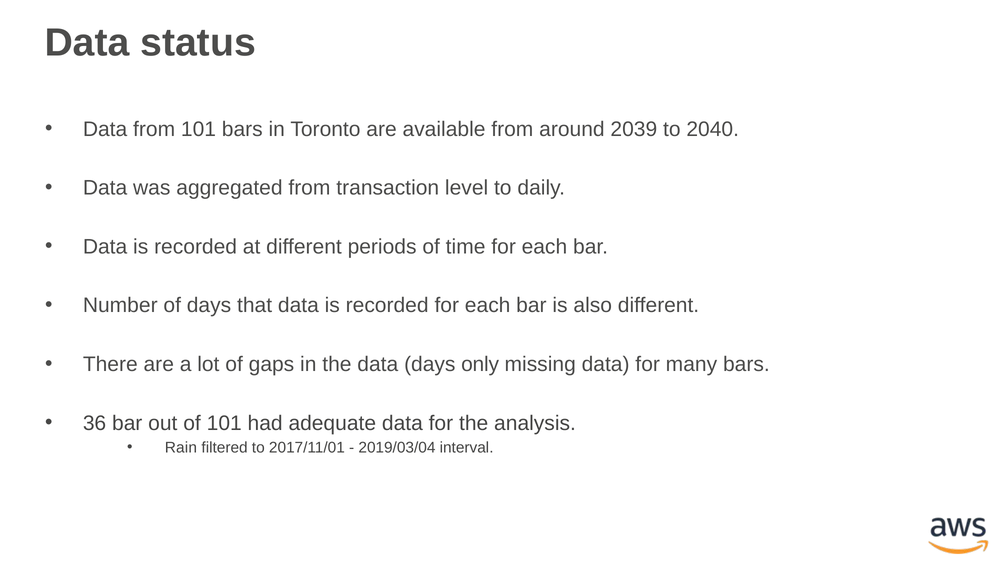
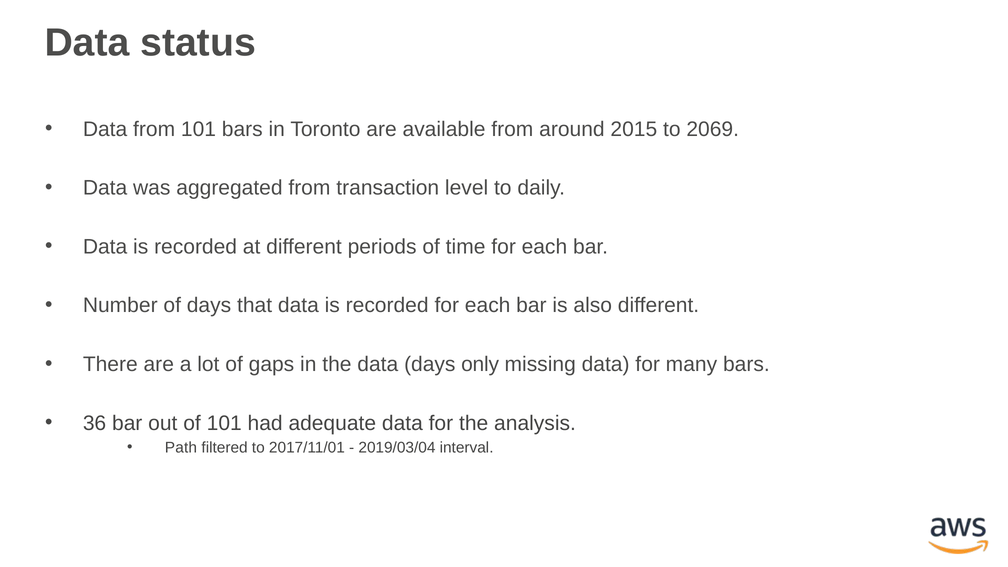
2039: 2039 -> 2015
2040: 2040 -> 2069
Rain: Rain -> Path
